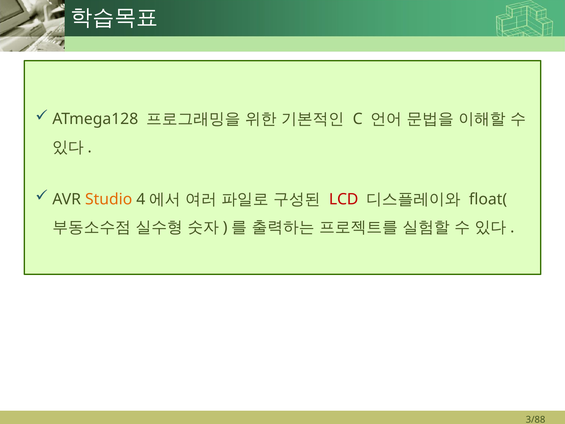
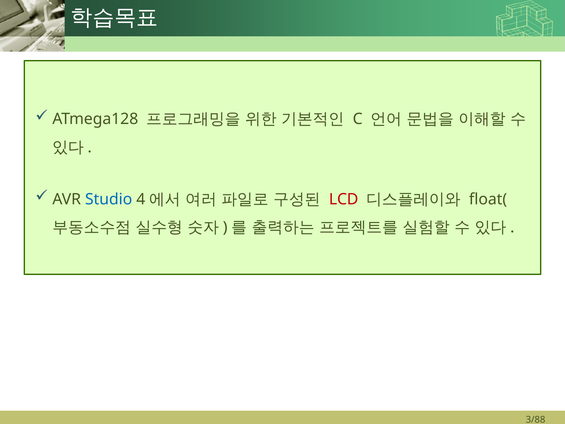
Studio colour: orange -> blue
